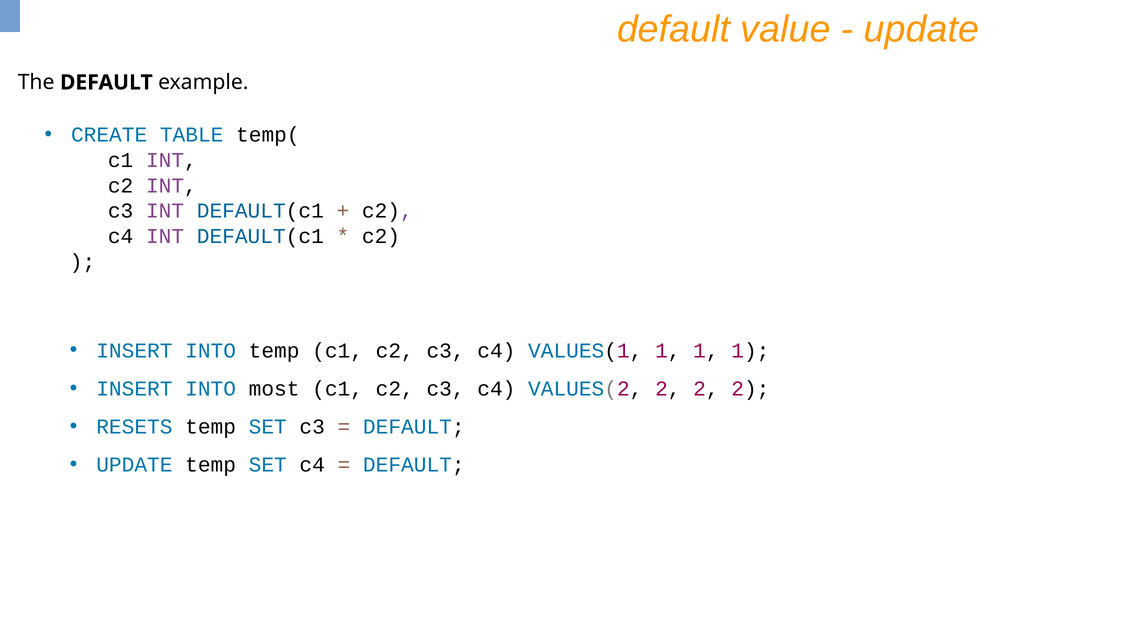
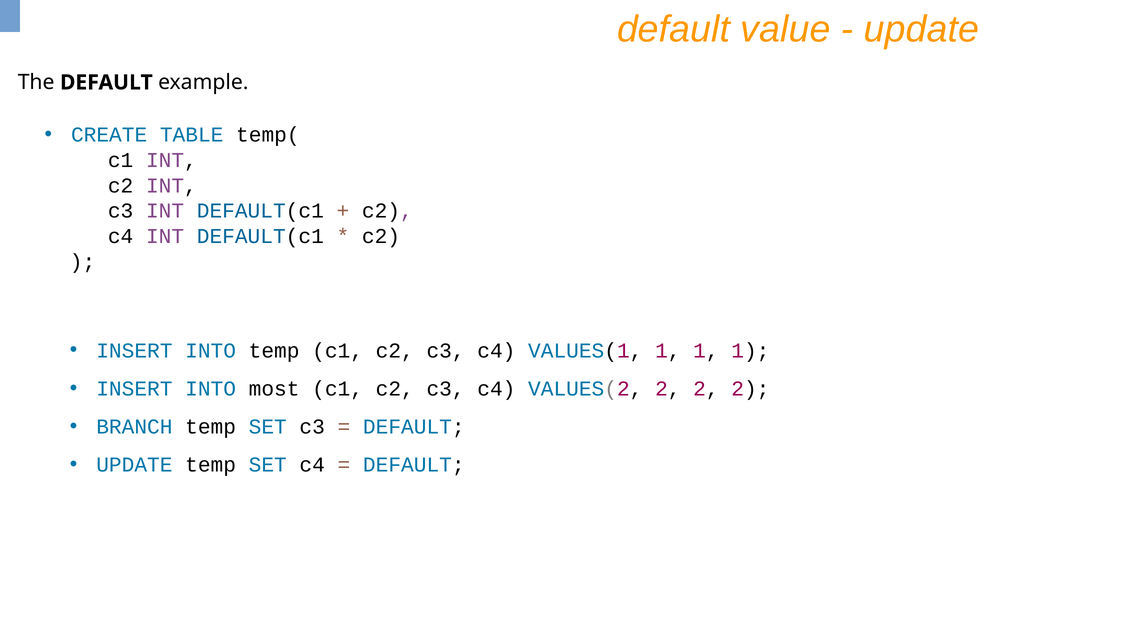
RESETS: RESETS -> BRANCH
